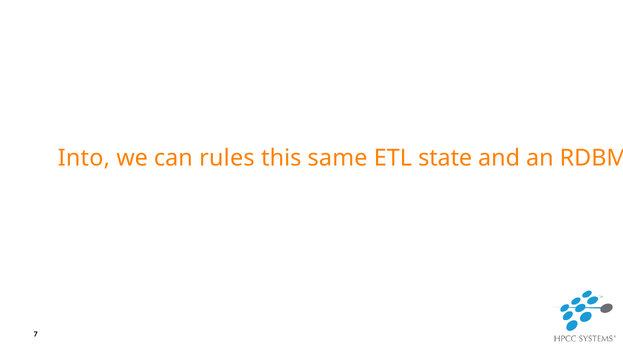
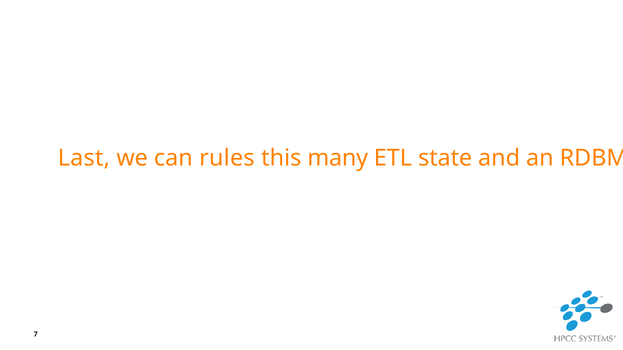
Into: Into -> Last
same: same -> many
